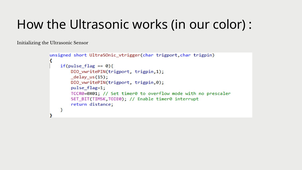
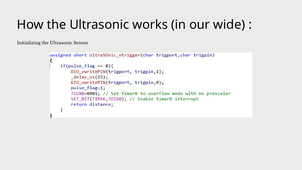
color: color -> wide
